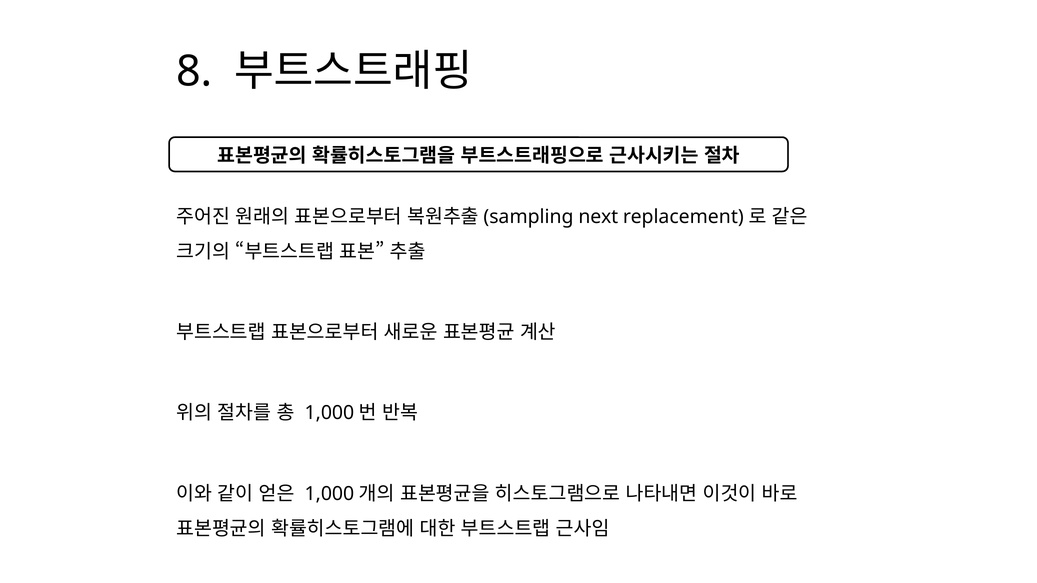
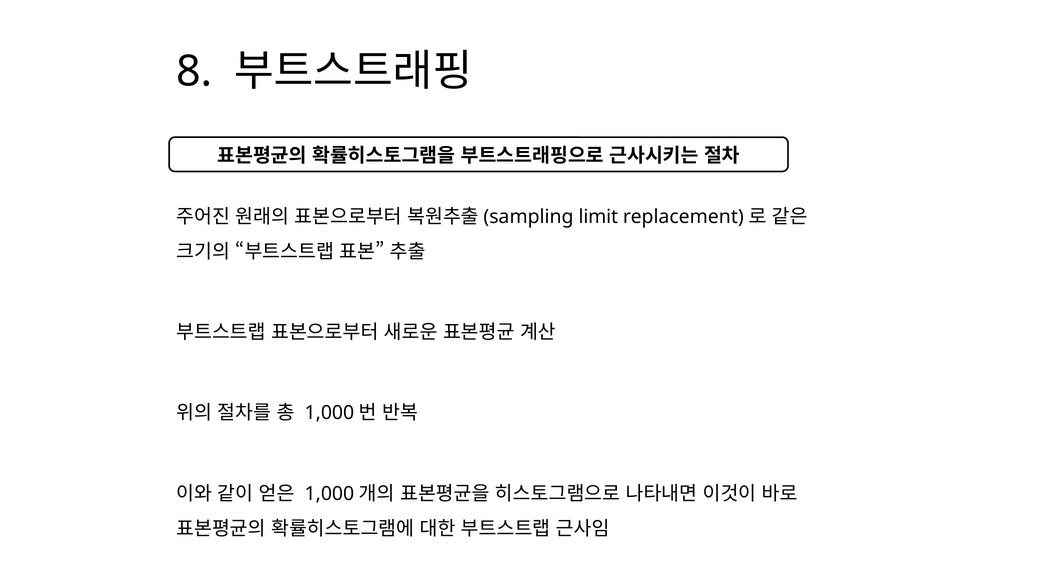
next: next -> limit
